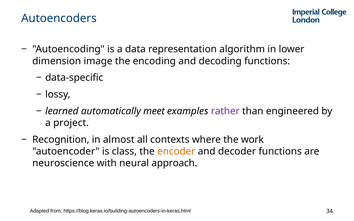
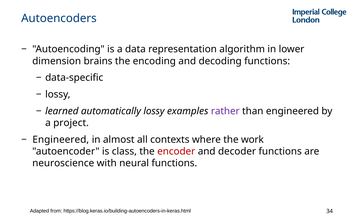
image: image -> brains
automatically meet: meet -> lossy
Recognition at (61, 140): Recognition -> Engineered
encoder colour: orange -> red
neural approach: approach -> functions
